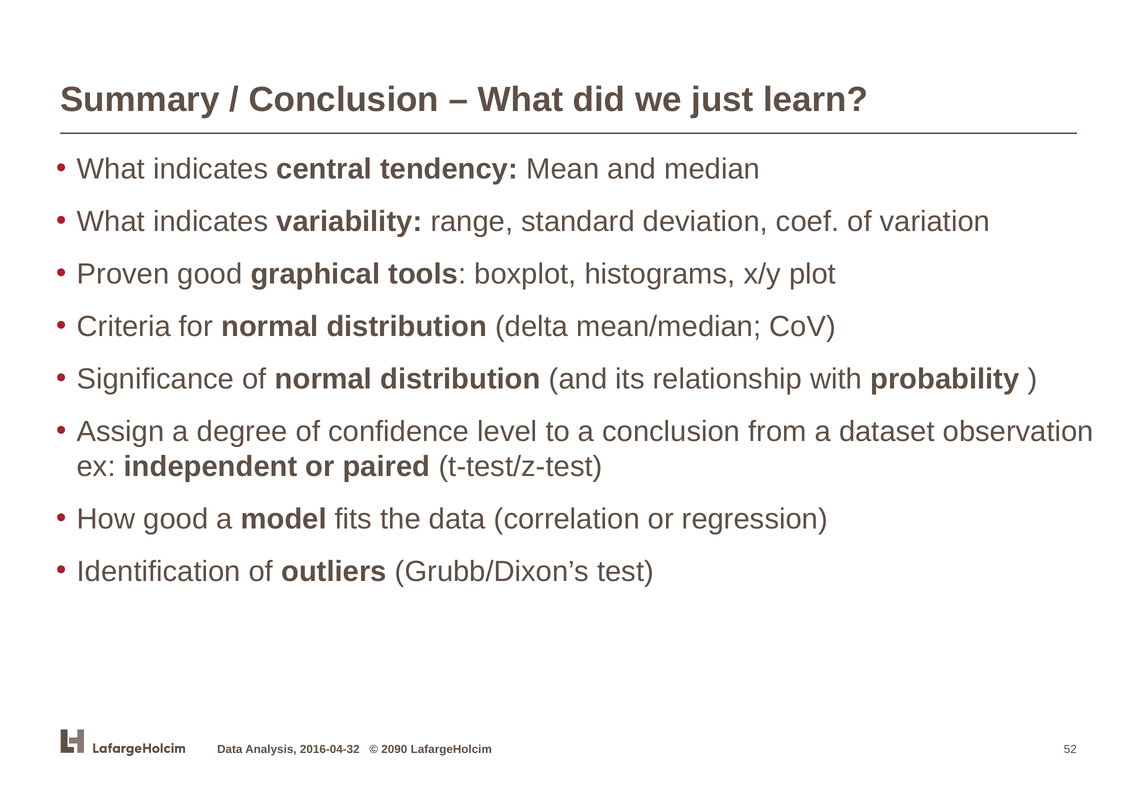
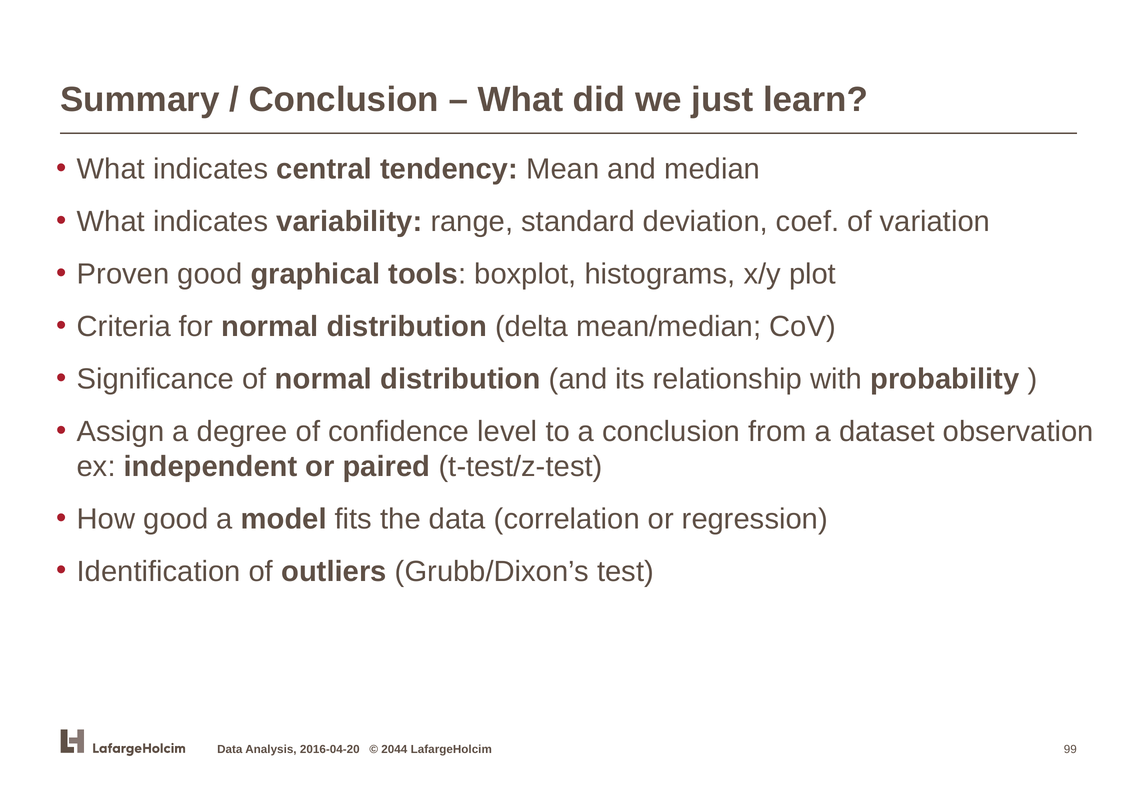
2016-04-32: 2016-04-32 -> 2016-04-20
2090: 2090 -> 2044
52: 52 -> 99
